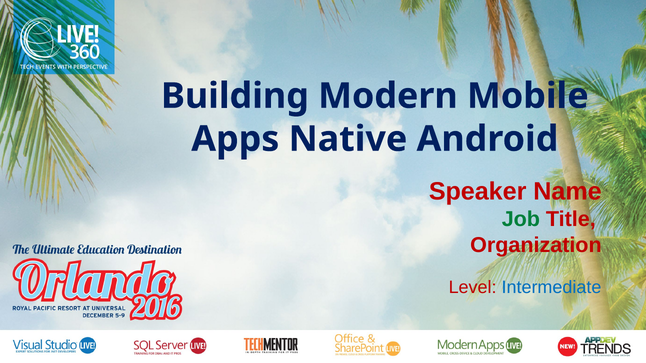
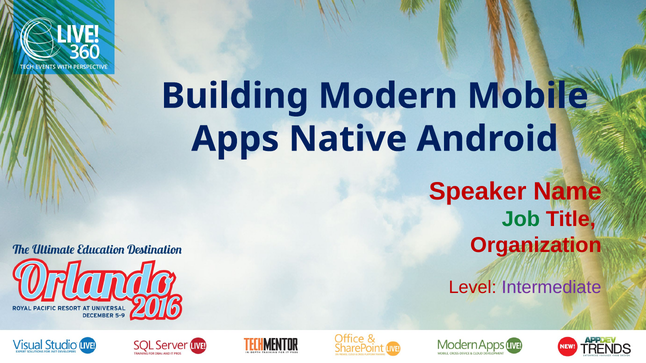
Intermediate colour: blue -> purple
